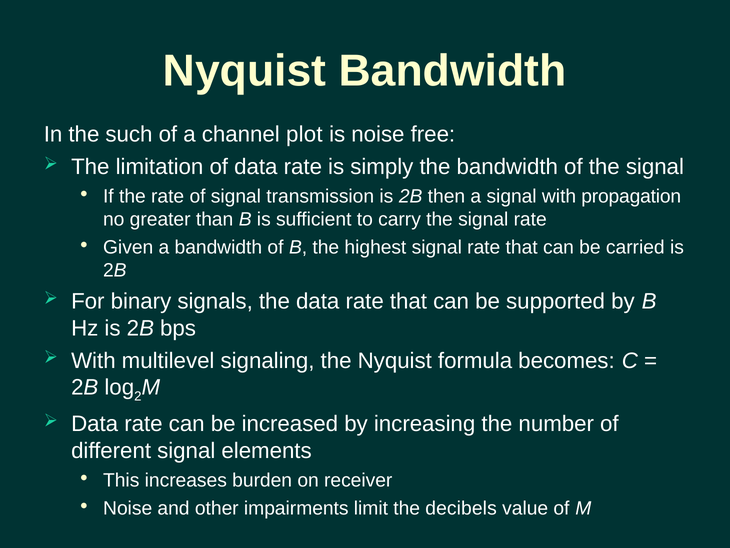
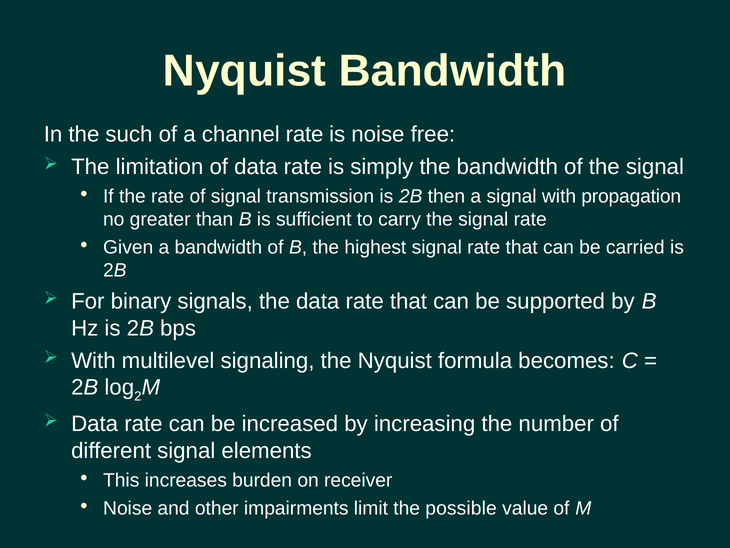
channel plot: plot -> rate
decibels: decibels -> possible
